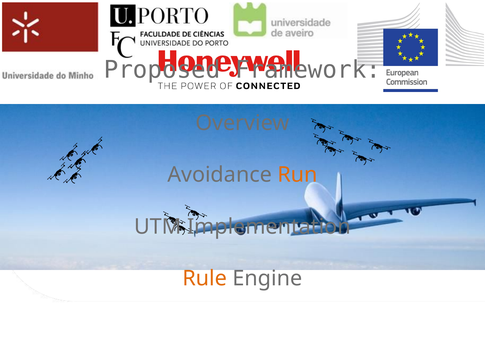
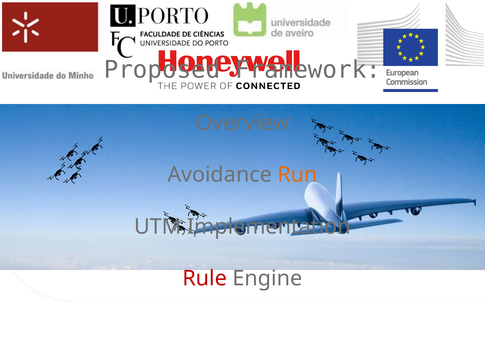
Rule colour: orange -> red
